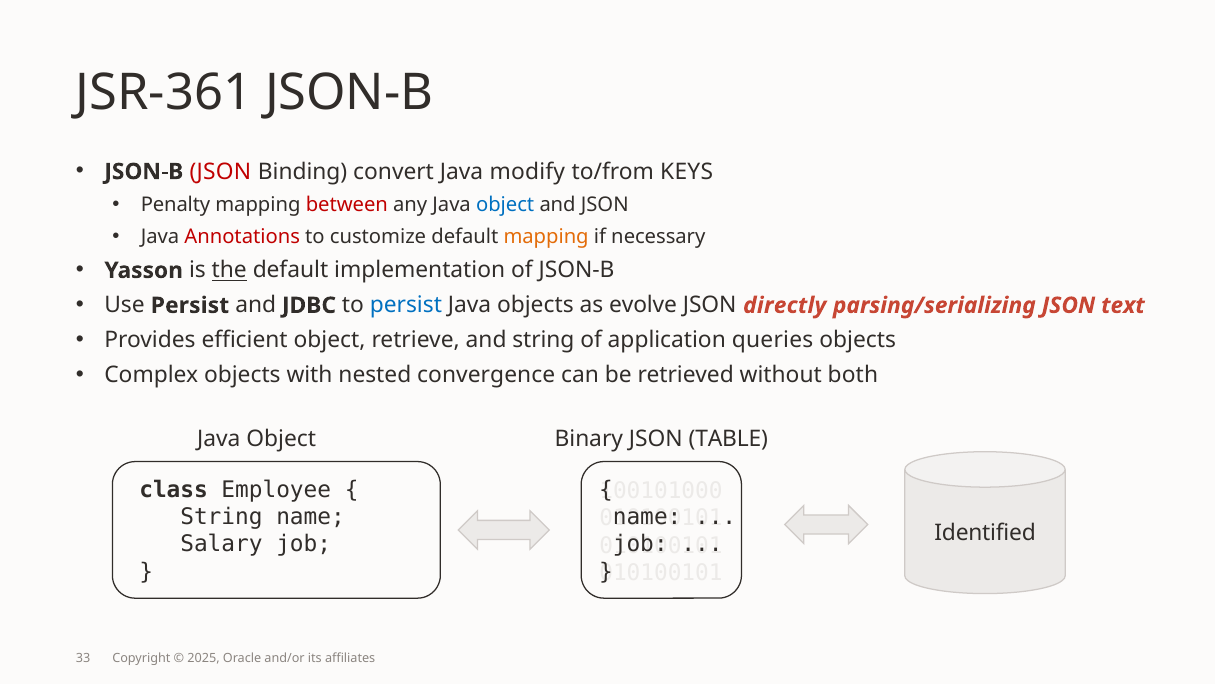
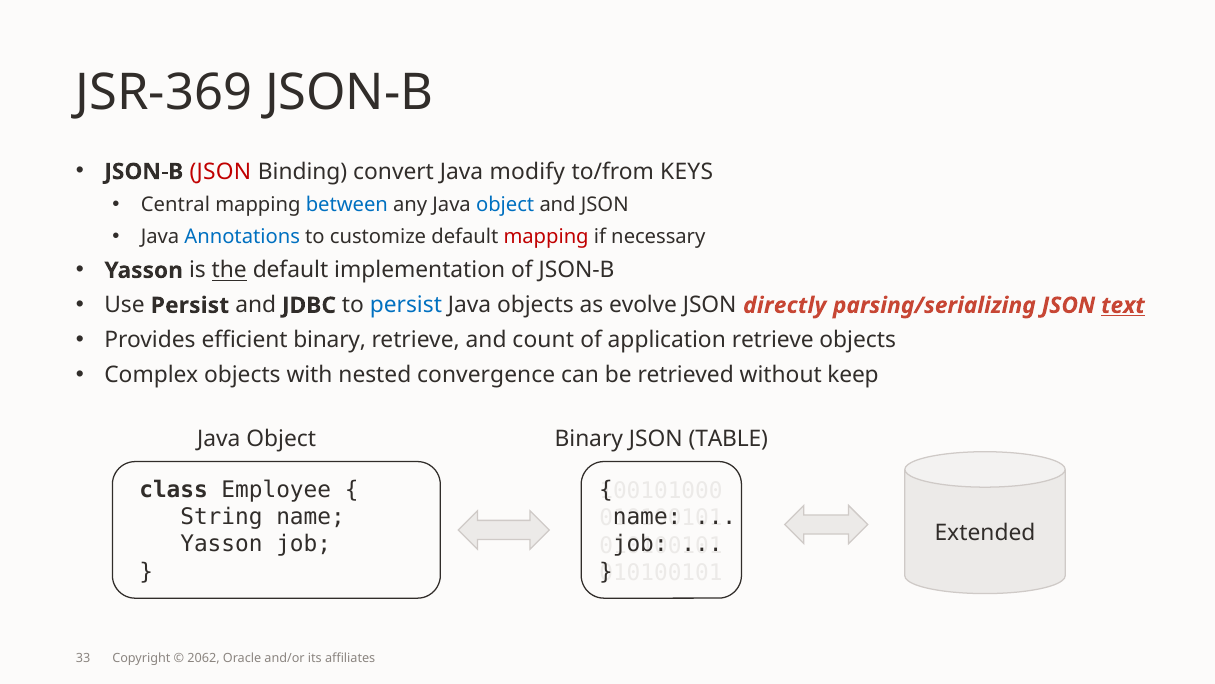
JSR-361: JSR-361 -> JSR-369
Penalty: Penalty -> Central
between colour: red -> blue
Annotations colour: red -> blue
mapping at (546, 237) colour: orange -> red
text underline: none -> present
efficient object: object -> binary
and string: string -> count
application queries: queries -> retrieve
both: both -> keep
Identified: Identified -> Extended
Salary at (221, 544): Salary -> Yasson
2025: 2025 -> 2062
